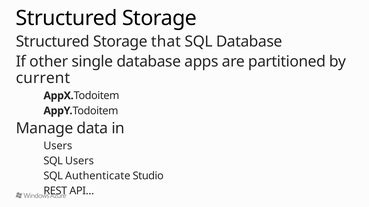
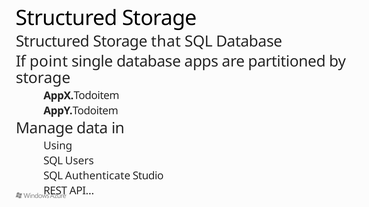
other: other -> point
current at (43, 78): current -> storage
Users at (58, 146): Users -> Using
